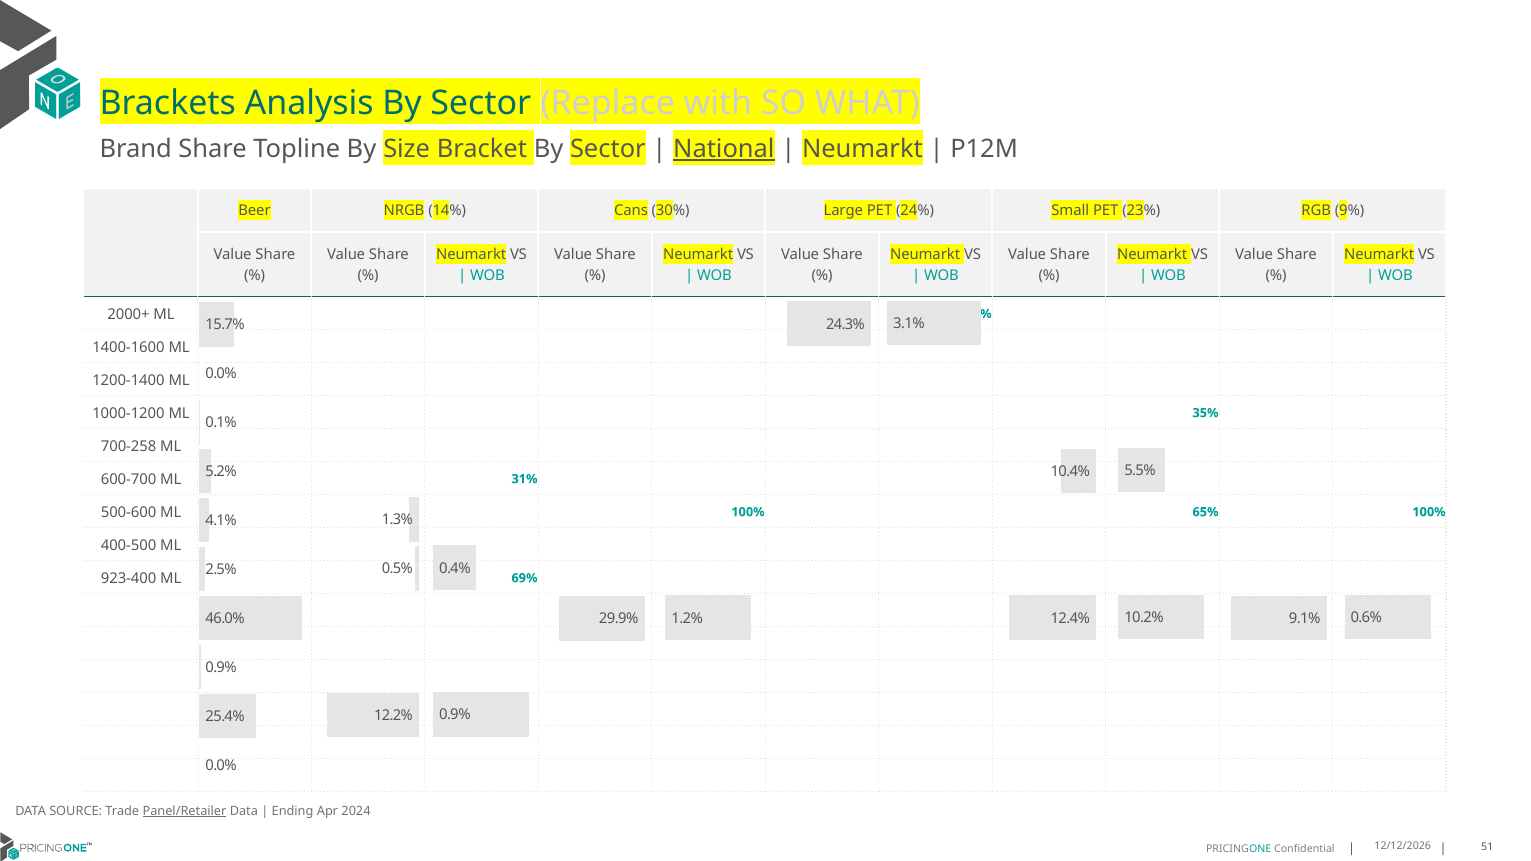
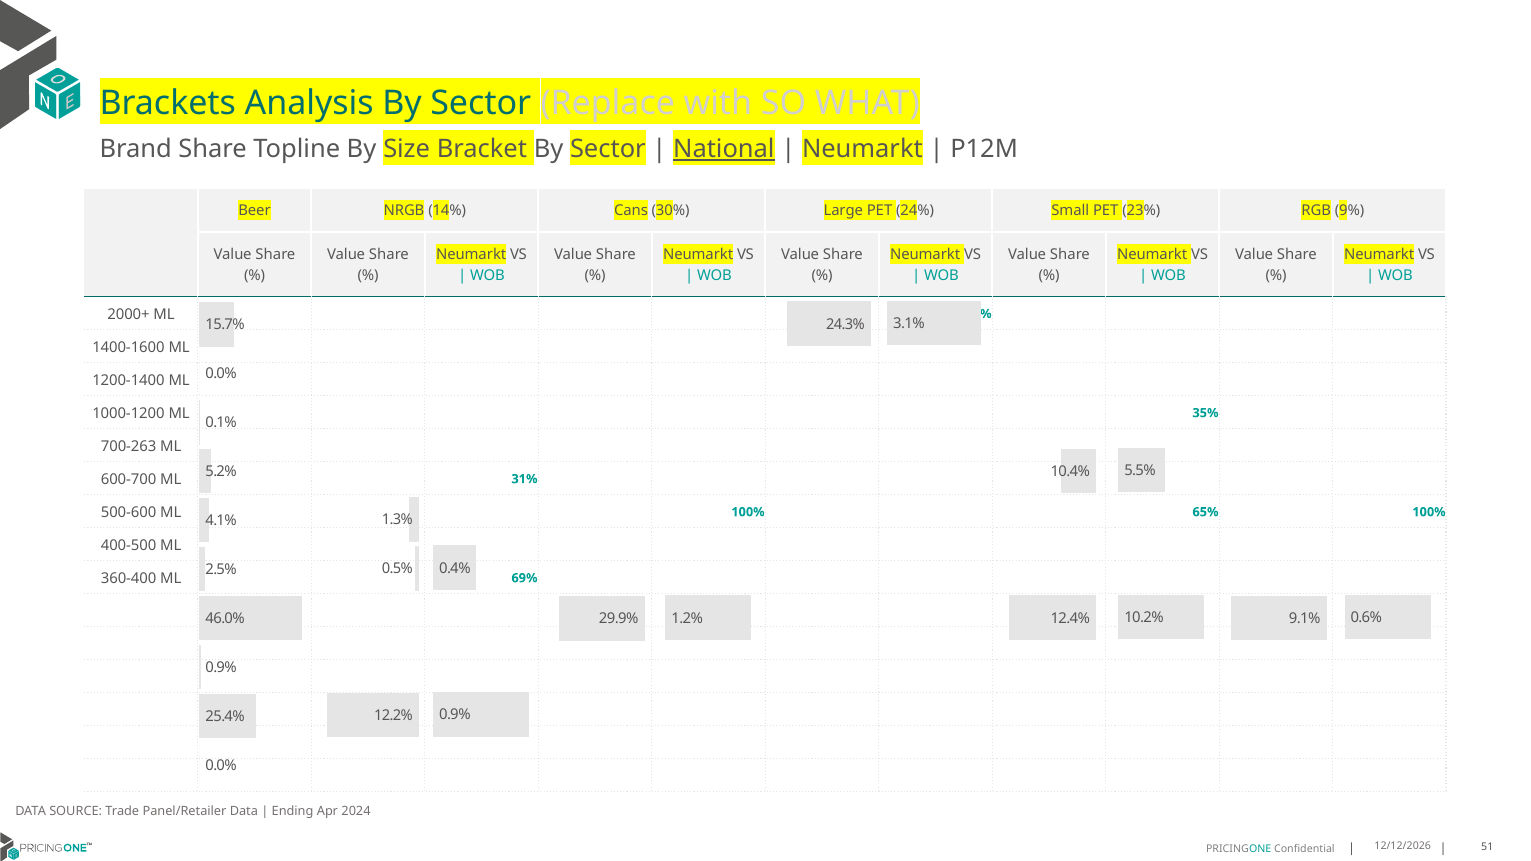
700-258: 700-258 -> 700-263
923-400: 923-400 -> 360-400
Panel/Retailer underline: present -> none
